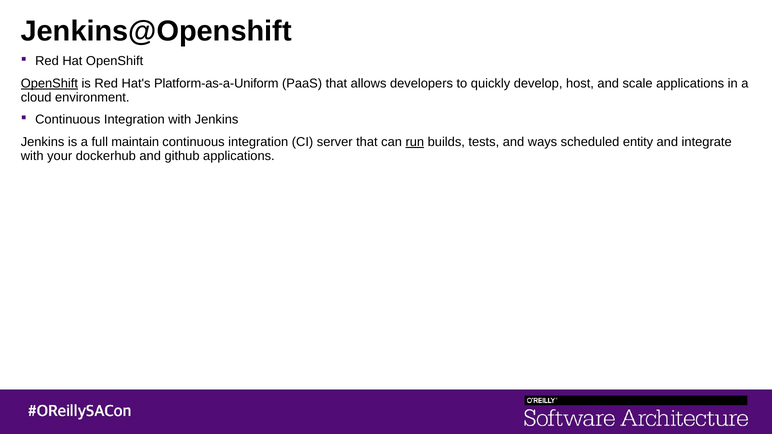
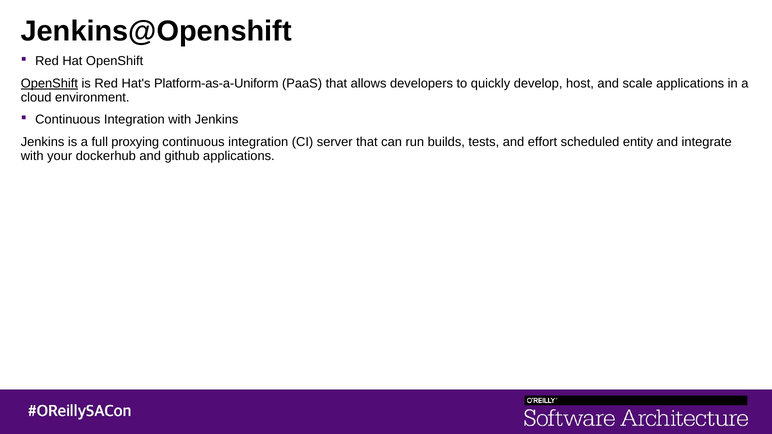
maintain: maintain -> proxying
run underline: present -> none
ways: ways -> effort
